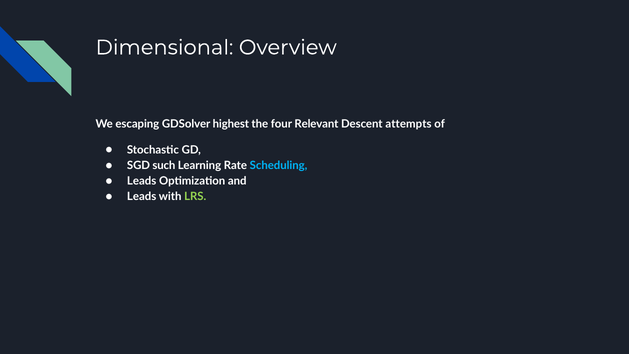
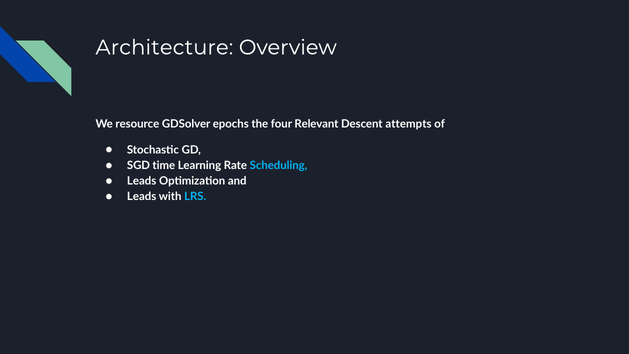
Dimensional: Dimensional -> Architecture
escaping: escaping -> resource
highest: highest -> epochs
such: such -> time
LRS colour: light green -> light blue
